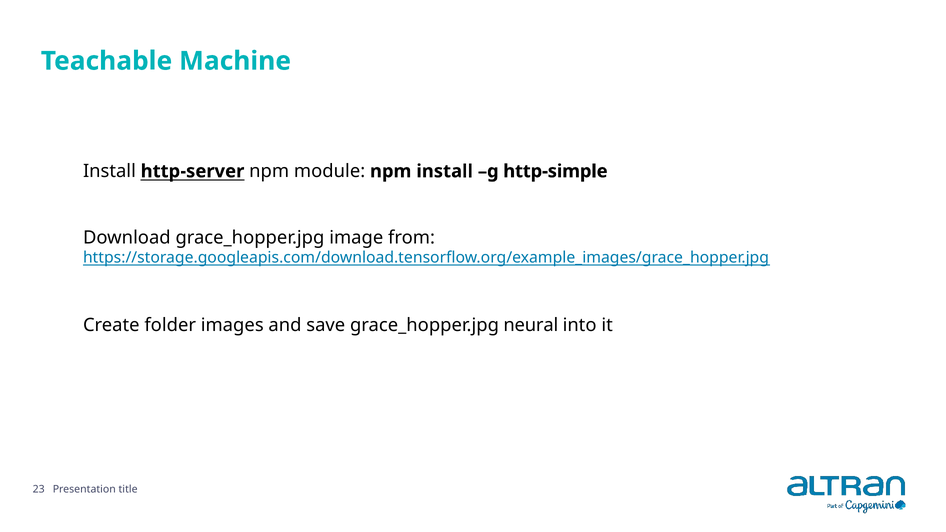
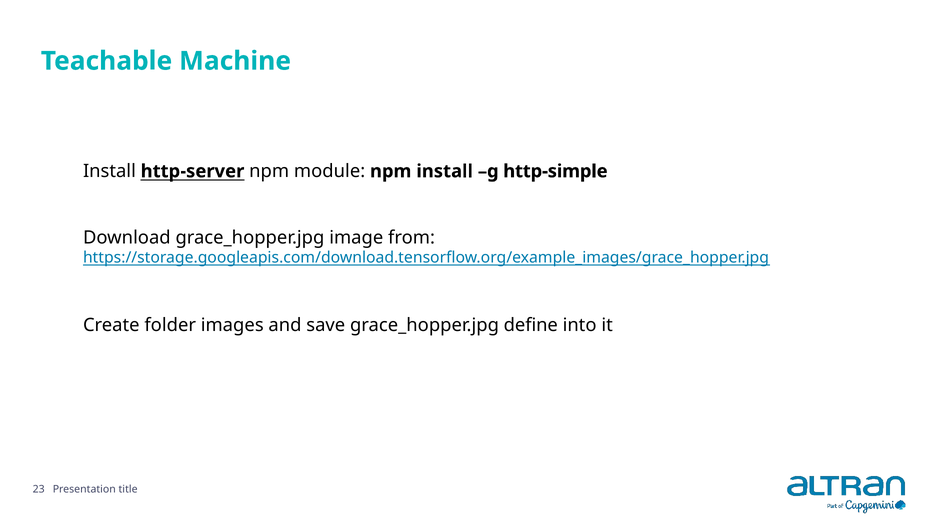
neural: neural -> define
